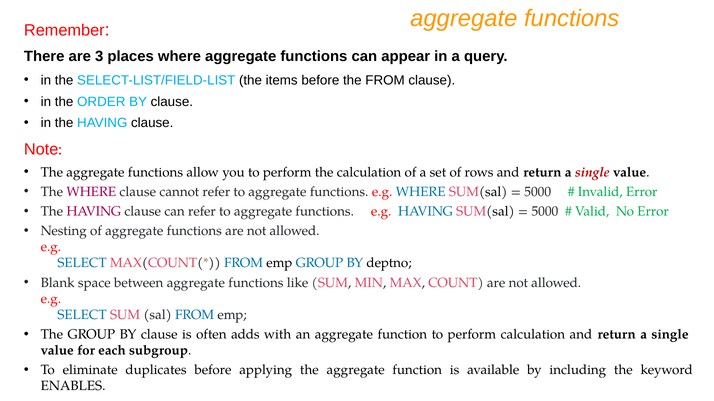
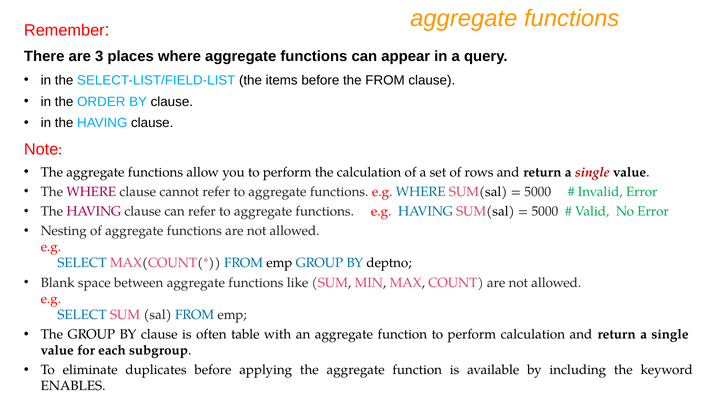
adds: adds -> table
